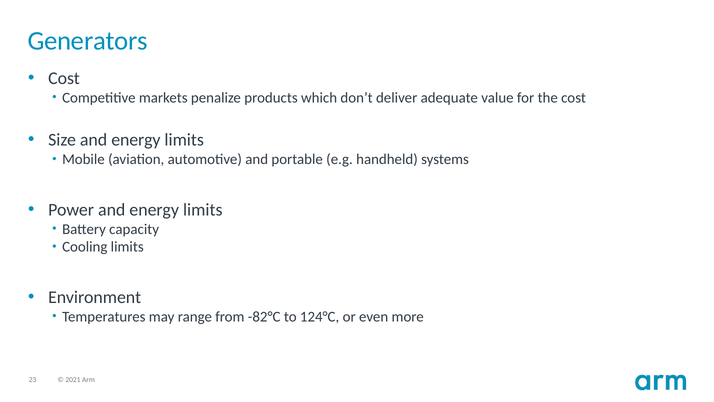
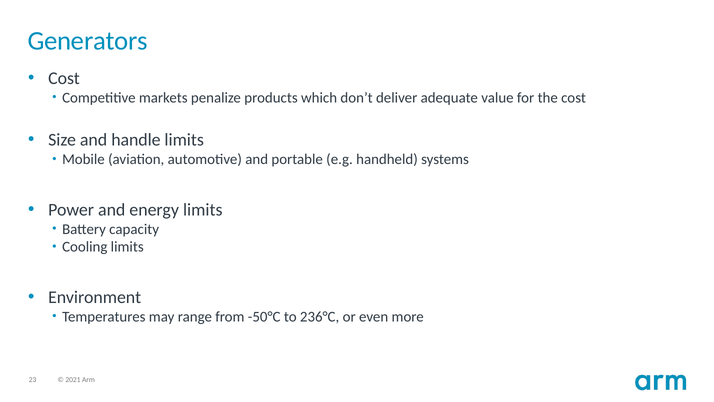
Size and energy: energy -> handle
-82°C: -82°C -> -50°C
124°C: 124°C -> 236°C
